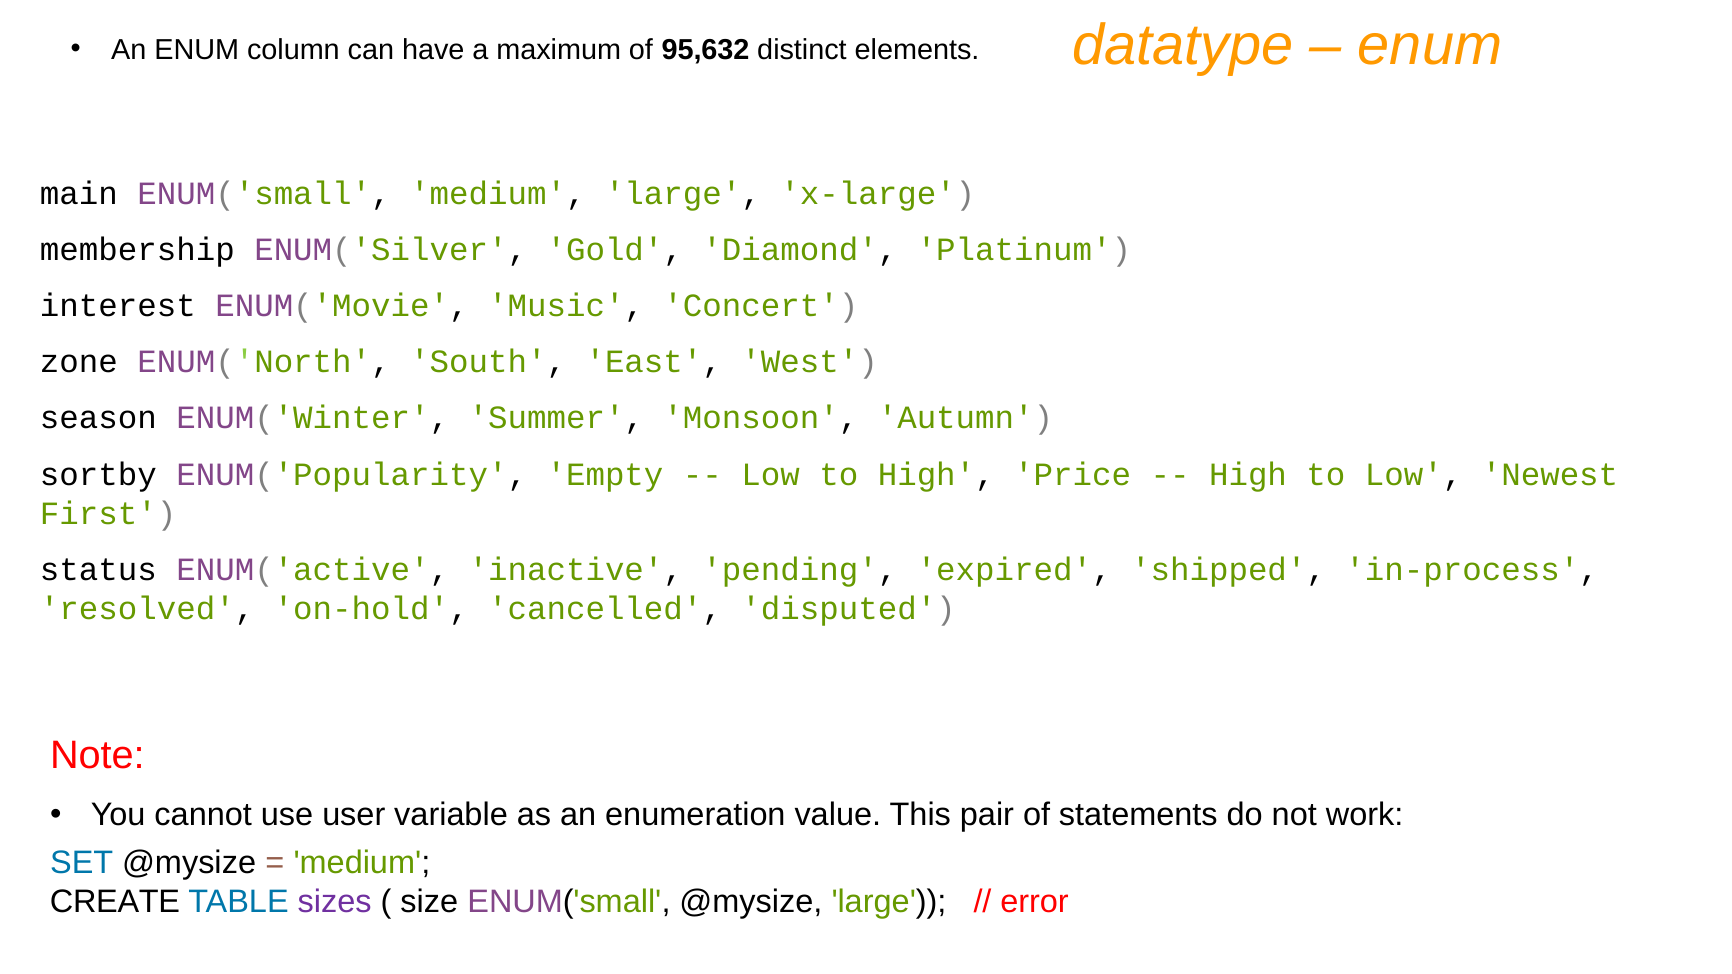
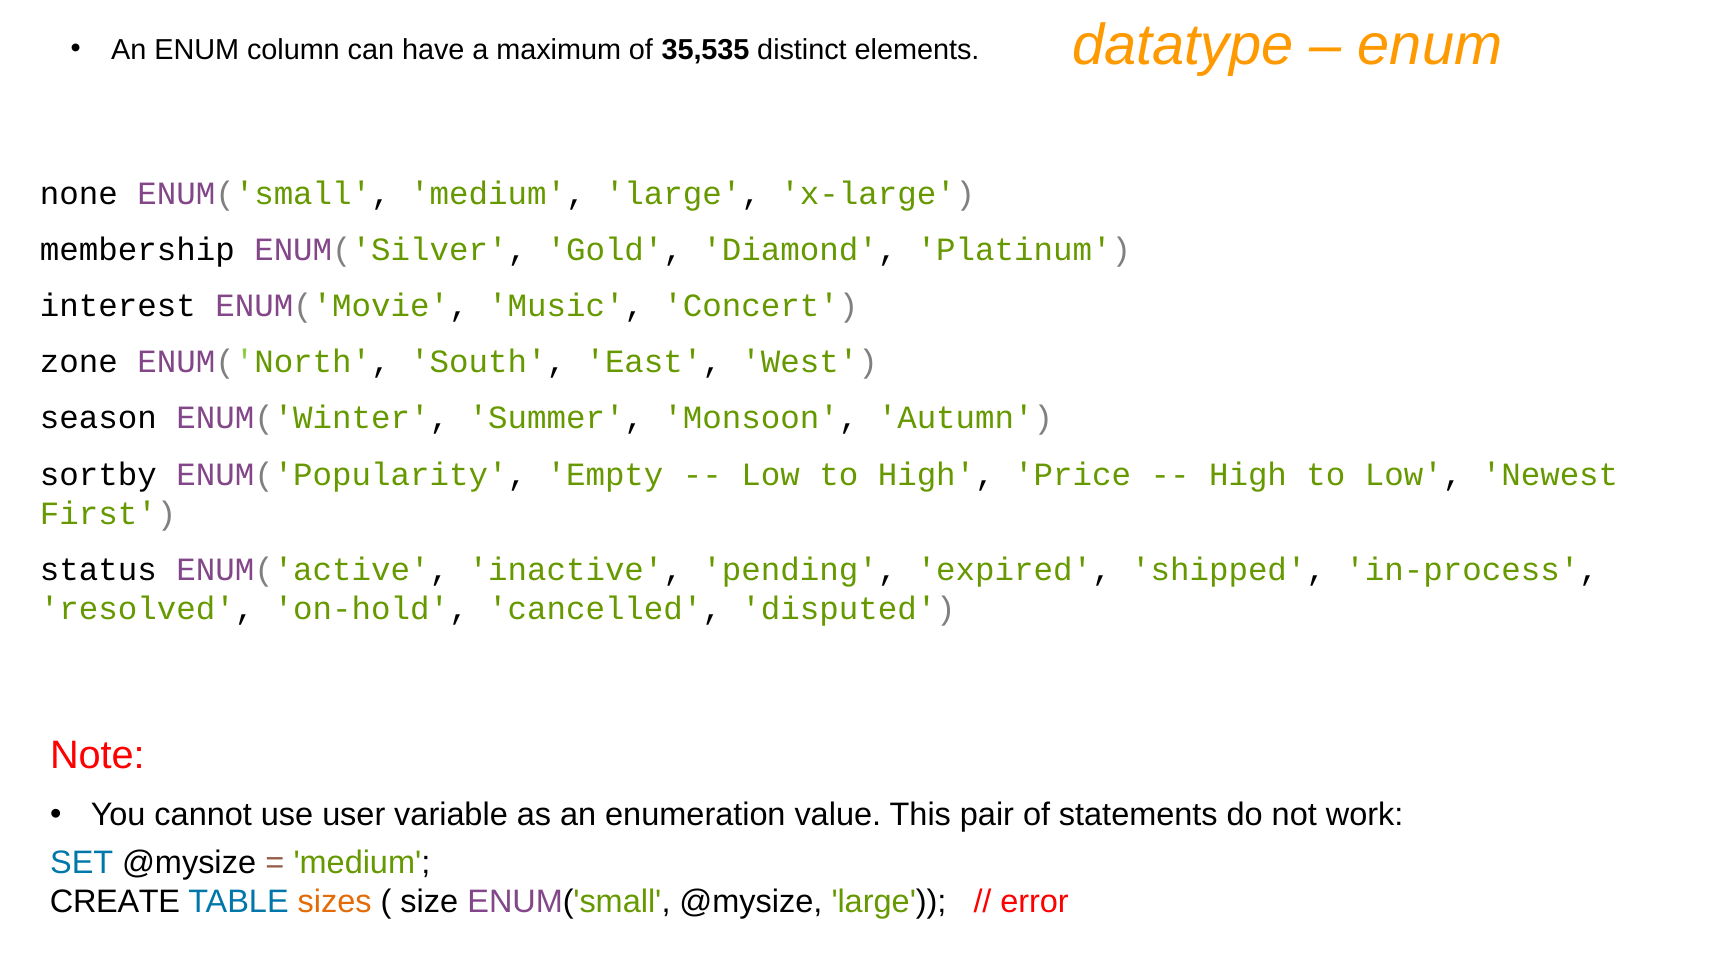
95,632: 95,632 -> 35,535
main: main -> none
sizes colour: purple -> orange
